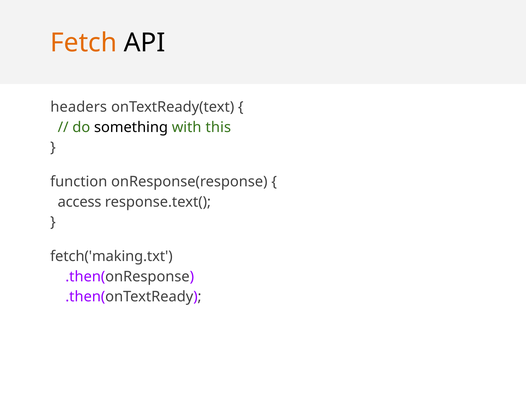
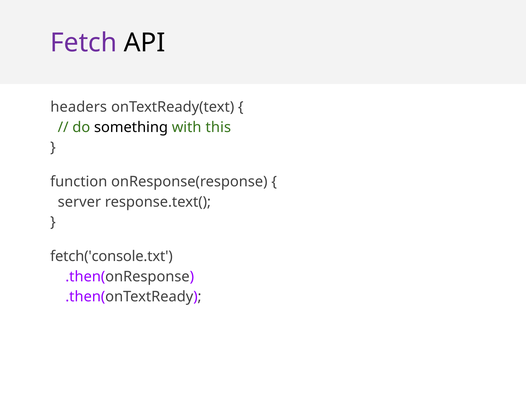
Fetch colour: orange -> purple
access: access -> server
fetch('making.txt: fetch('making.txt -> fetch('console.txt
